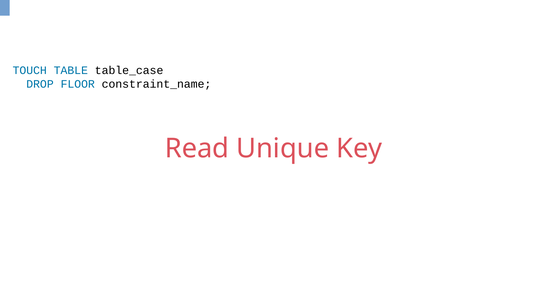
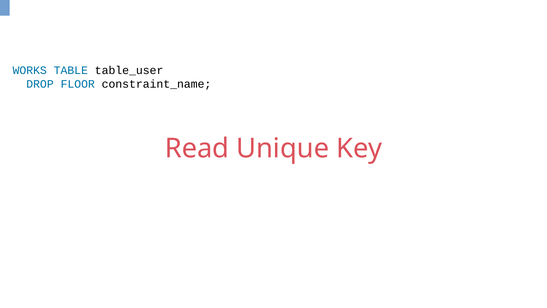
TOUCH: TOUCH -> WORKS
table_case: table_case -> table_user
